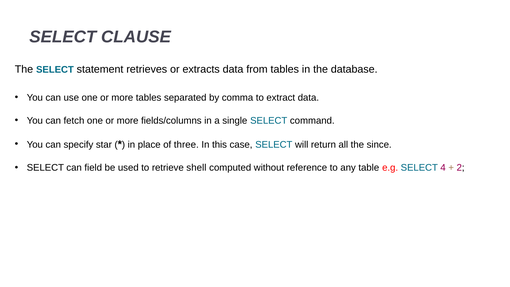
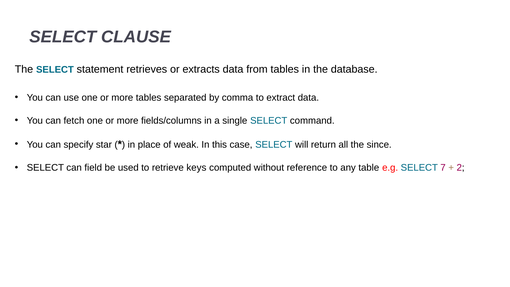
three: three -> weak
shell: shell -> keys
4: 4 -> 7
